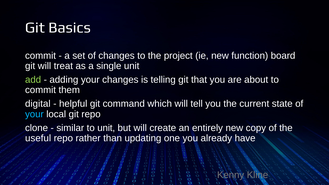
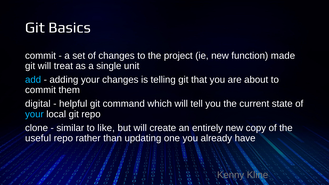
board: board -> made
add colour: light green -> light blue
to unit: unit -> like
